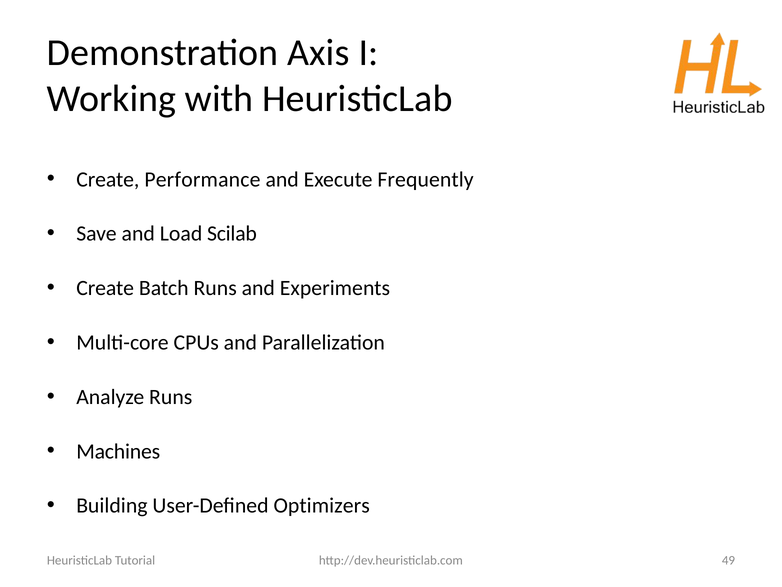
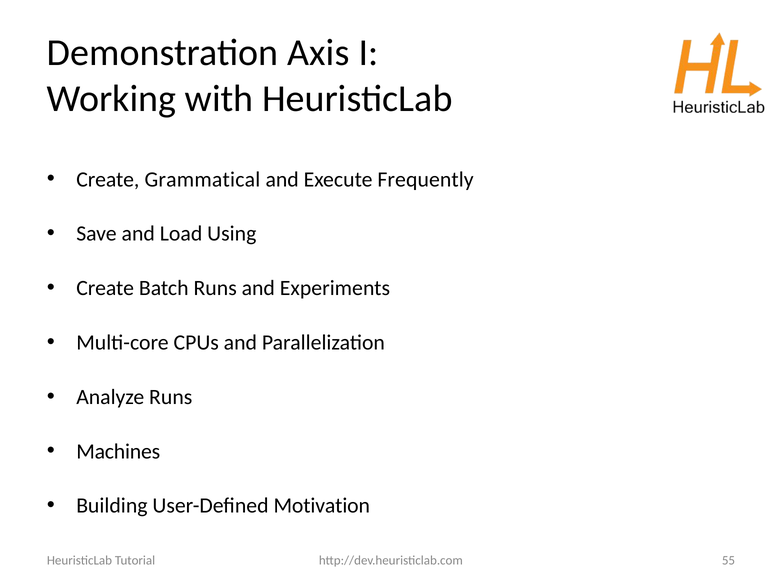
Performance: Performance -> Grammatical
Scilab: Scilab -> Using
Optimizers: Optimizers -> Motivation
49: 49 -> 55
